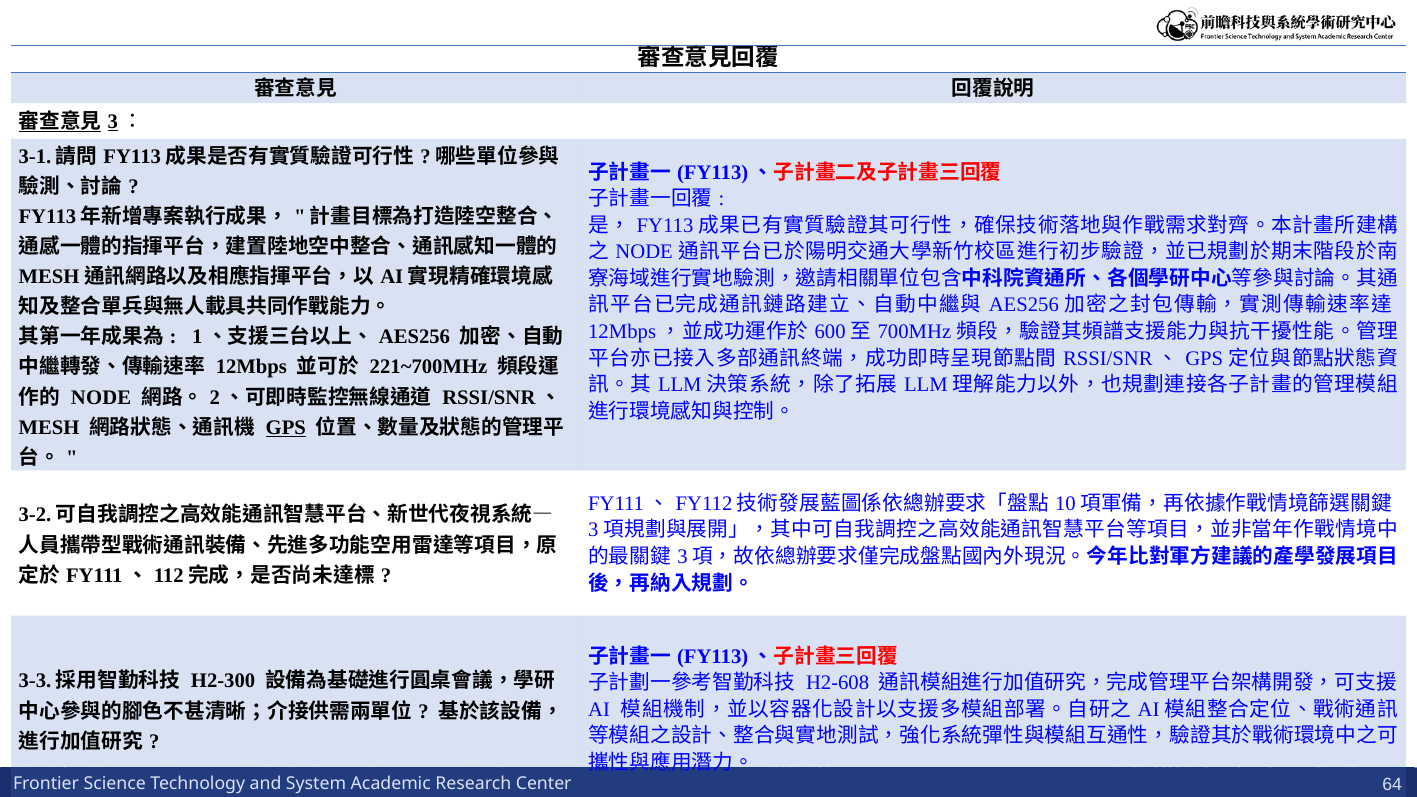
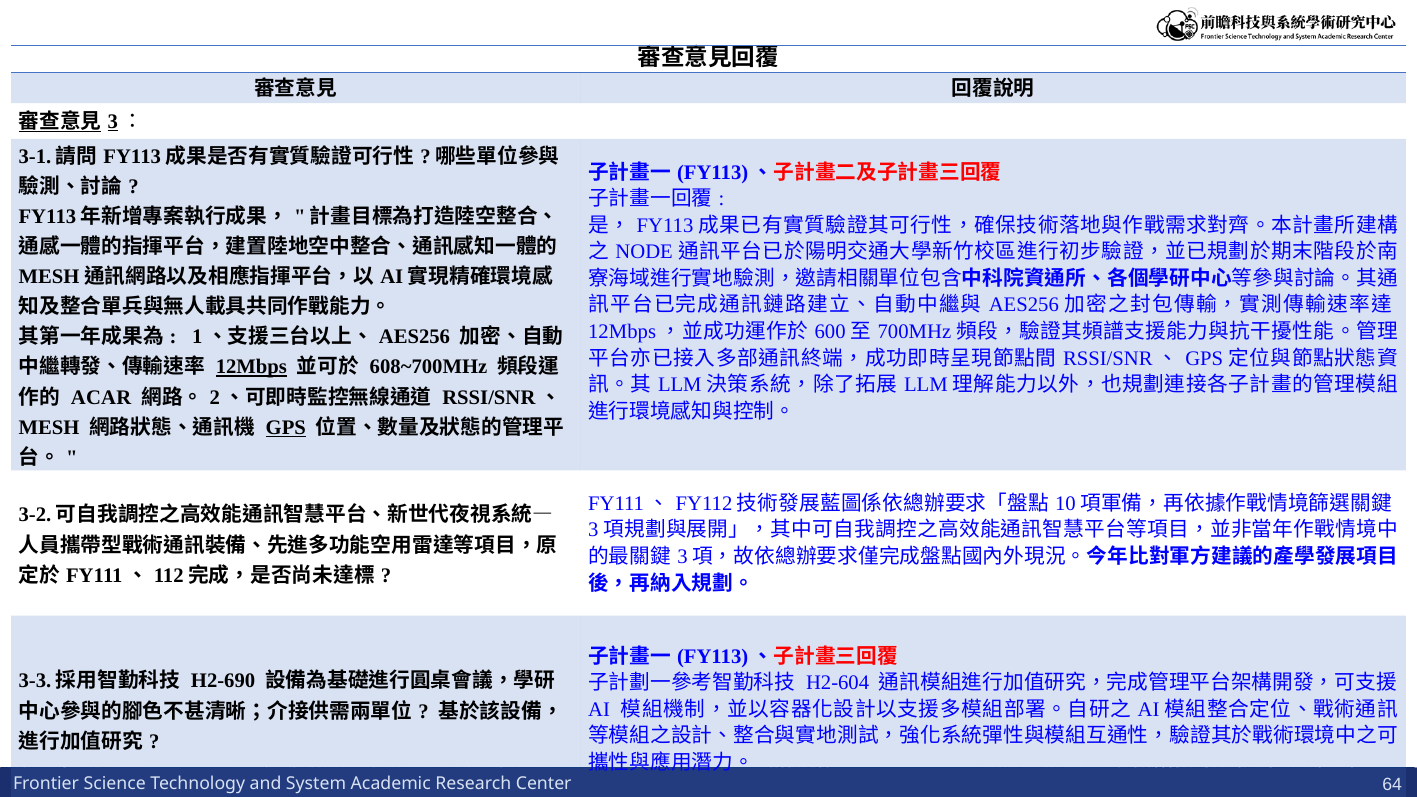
12Mbps underline: none -> present
221~700MHz: 221~700MHz -> 608~700MHz
NODE at (101, 397): NODE -> ACAR
H2-300: H2-300 -> H2-690
H2-608: H2-608 -> H2-604
